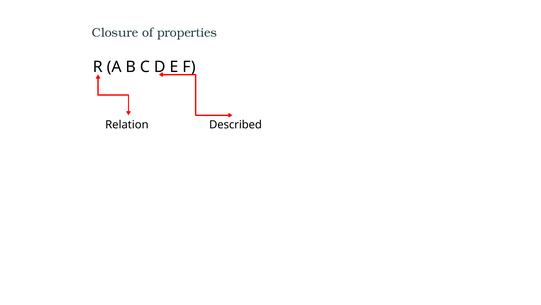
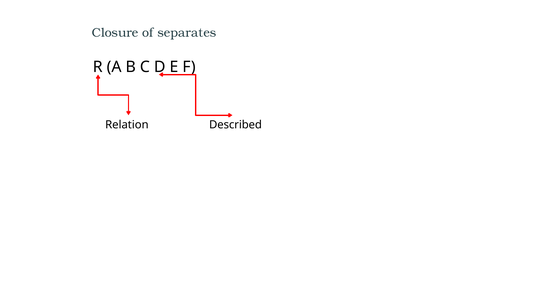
properties: properties -> separates
